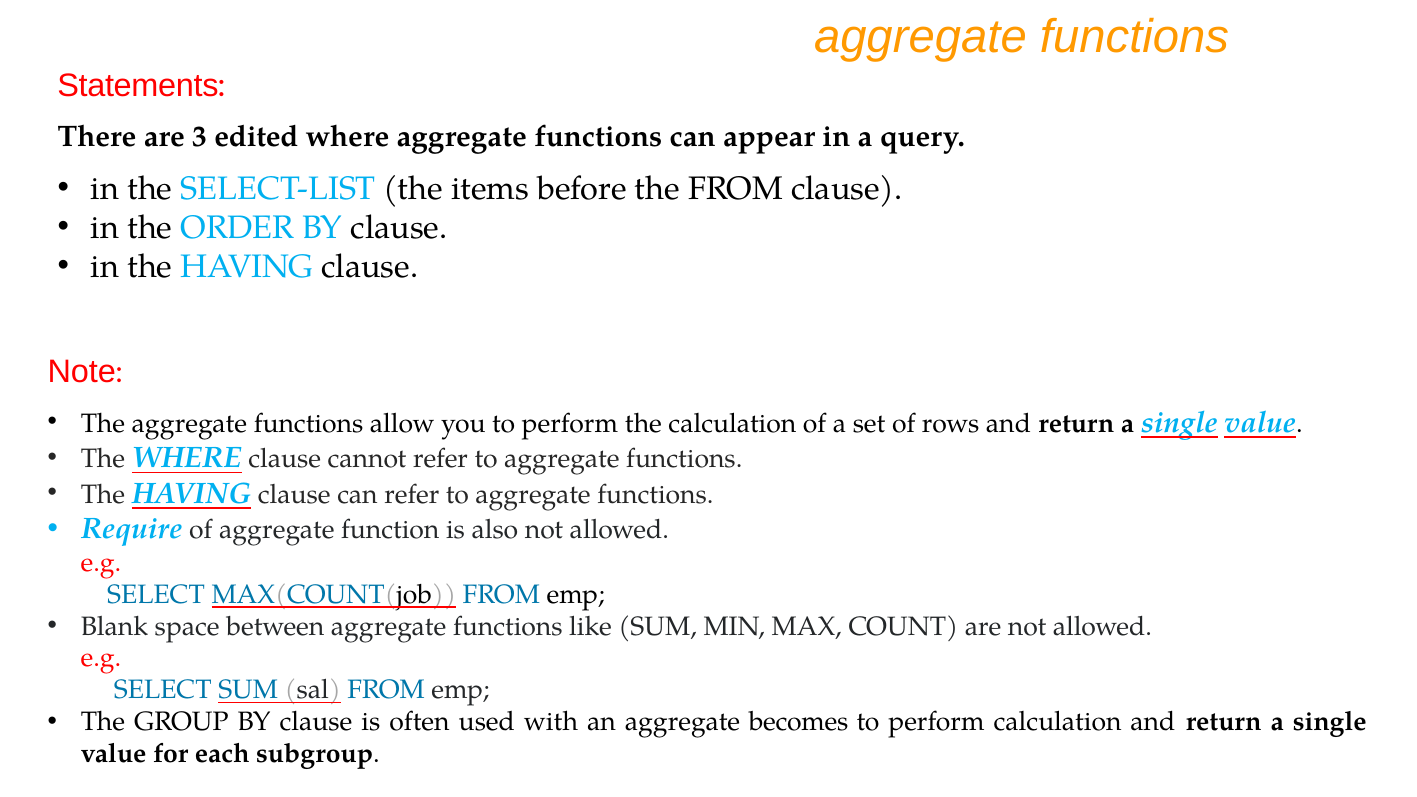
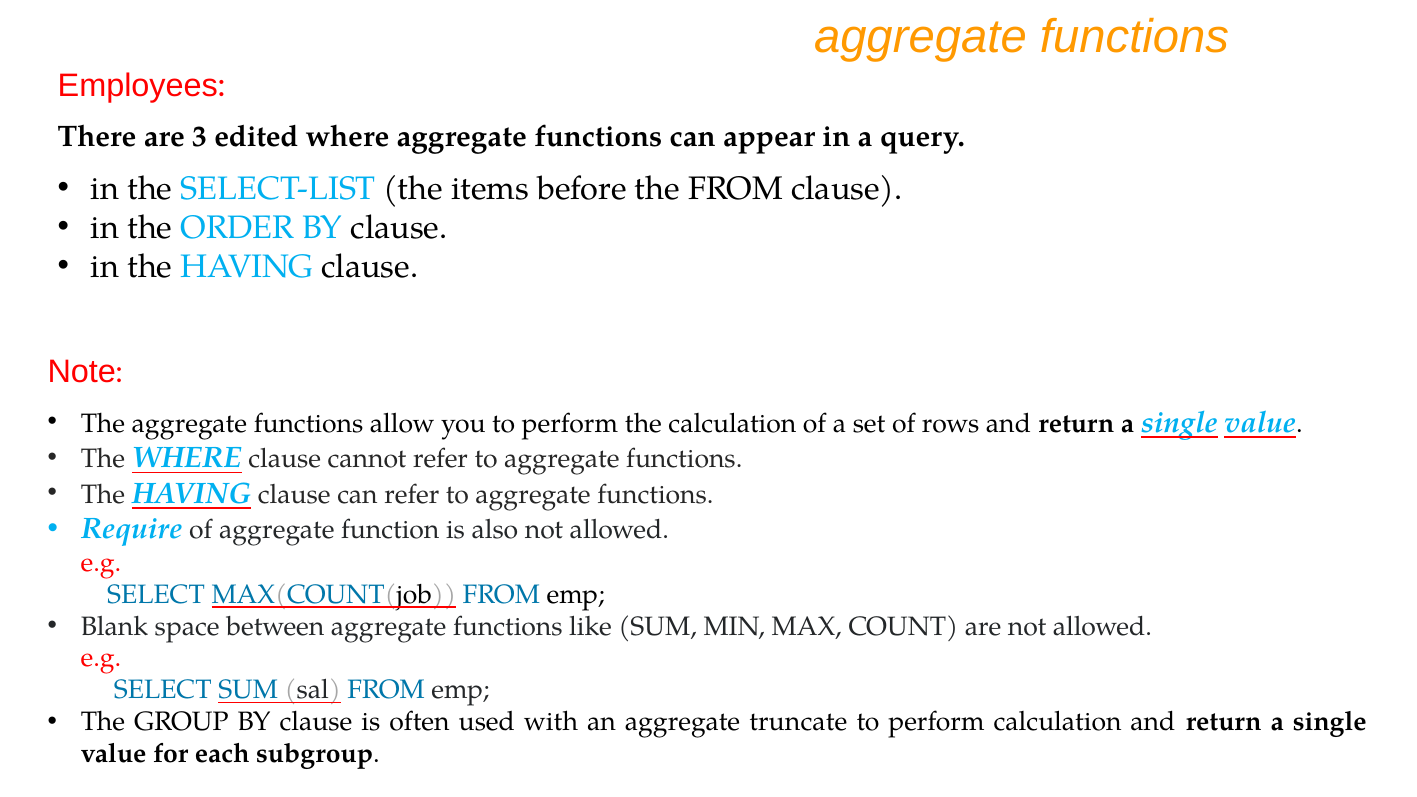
Statements: Statements -> Employees
becomes: becomes -> truncate
